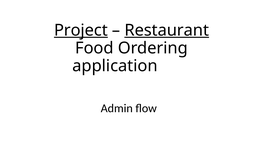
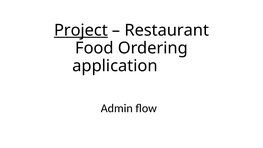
Restaurant underline: present -> none
